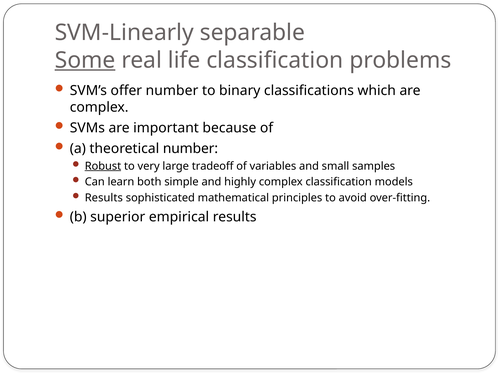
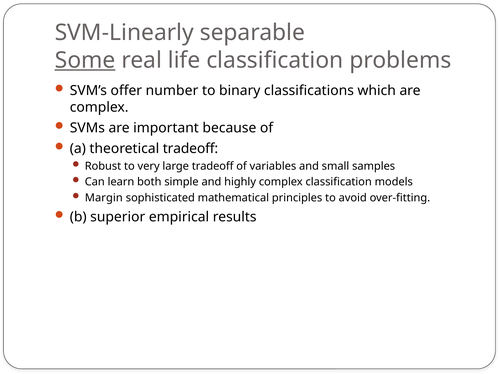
theoretical number: number -> tradeoff
Robust underline: present -> none
Results at (104, 198): Results -> Margin
